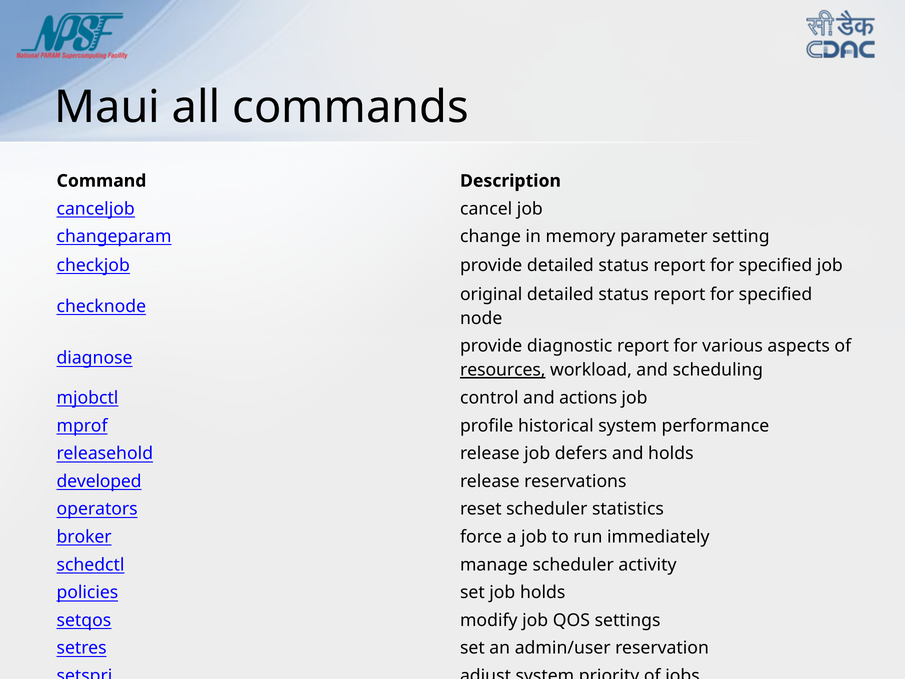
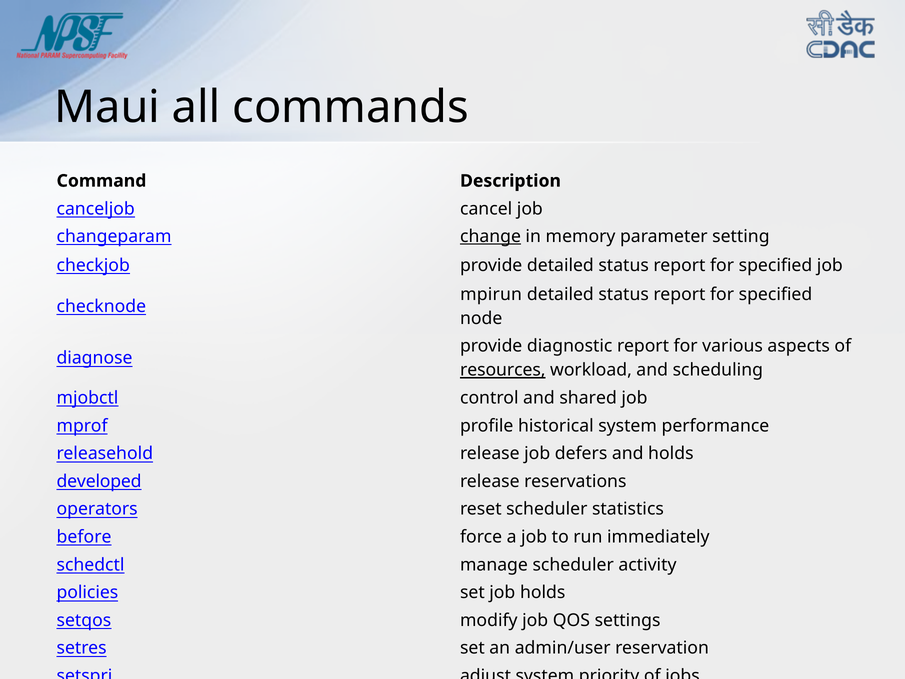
change underline: none -> present
original: original -> mpirun
actions: actions -> shared
broker: broker -> before
